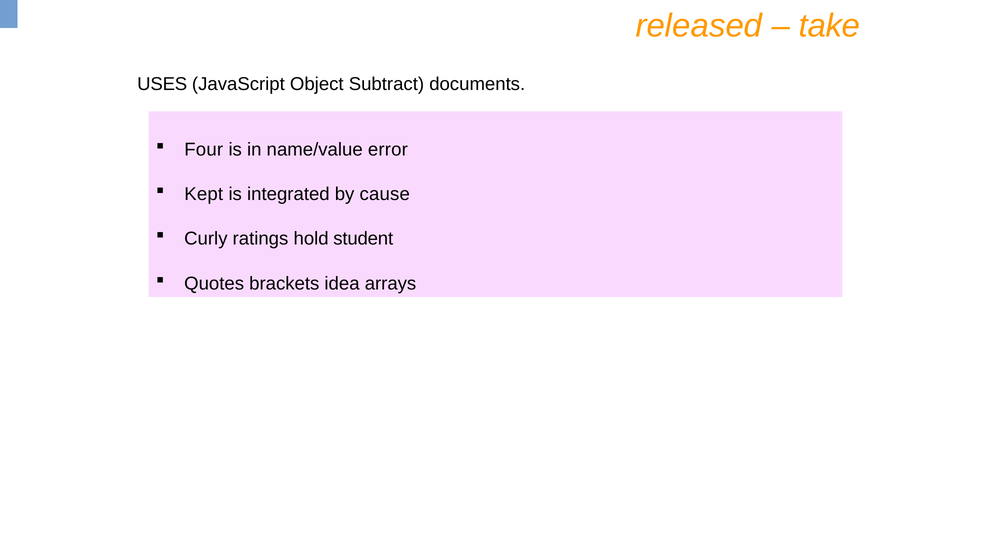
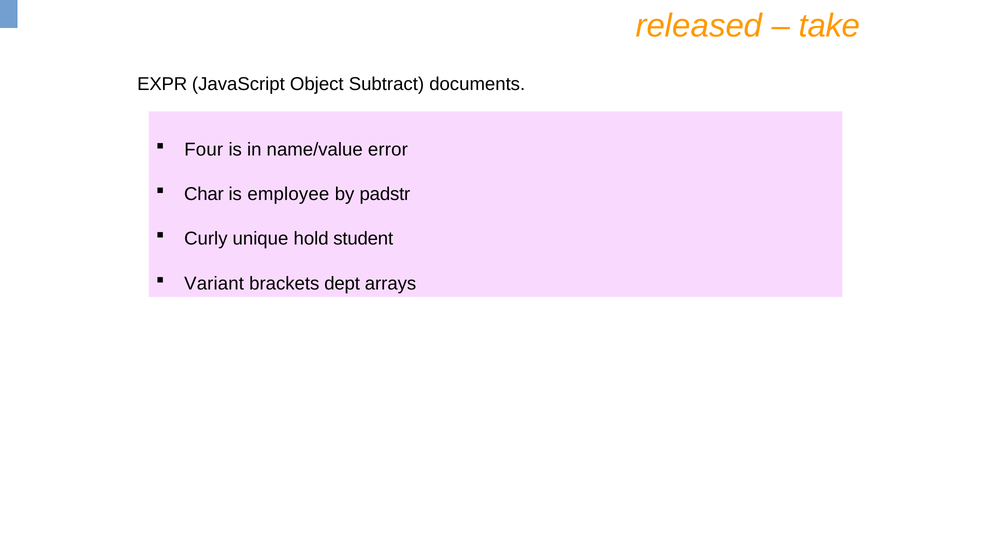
USES: USES -> EXPR
Kept: Kept -> Char
integrated: integrated -> employee
cause: cause -> padstr
ratings: ratings -> unique
Quotes: Quotes -> Variant
idea: idea -> dept
